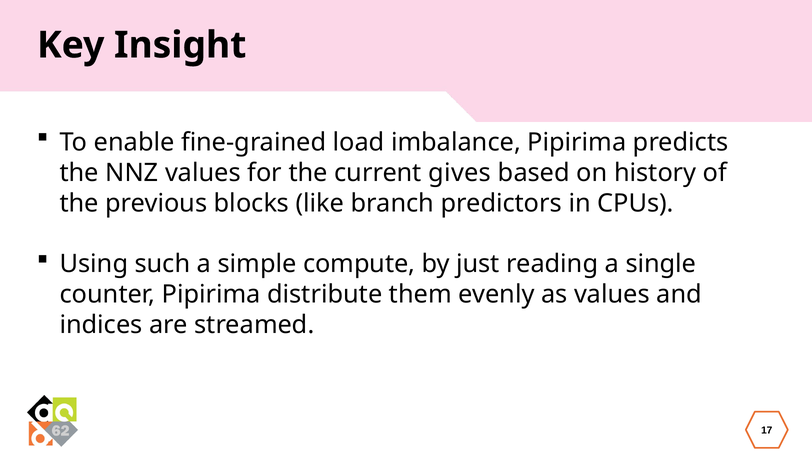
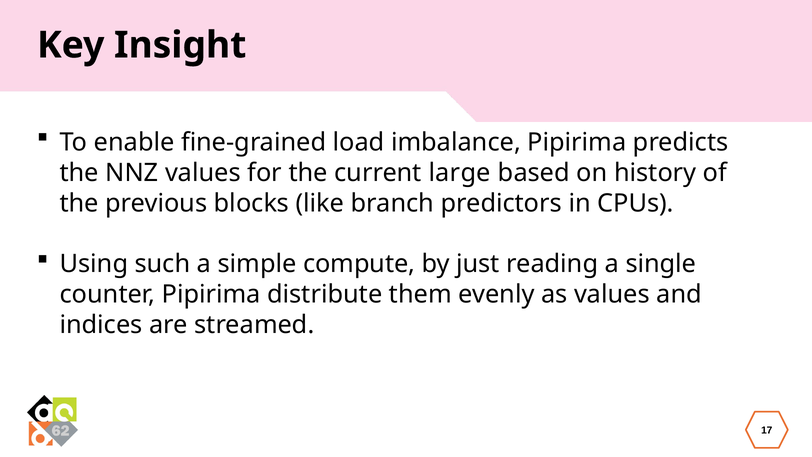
gives: gives -> large
